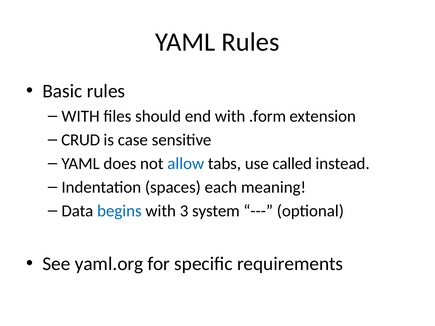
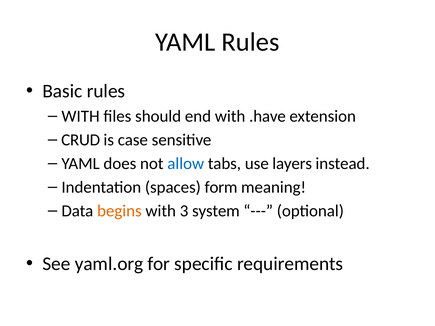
.form: .form -> .have
called: called -> layers
each: each -> form
begins colour: blue -> orange
